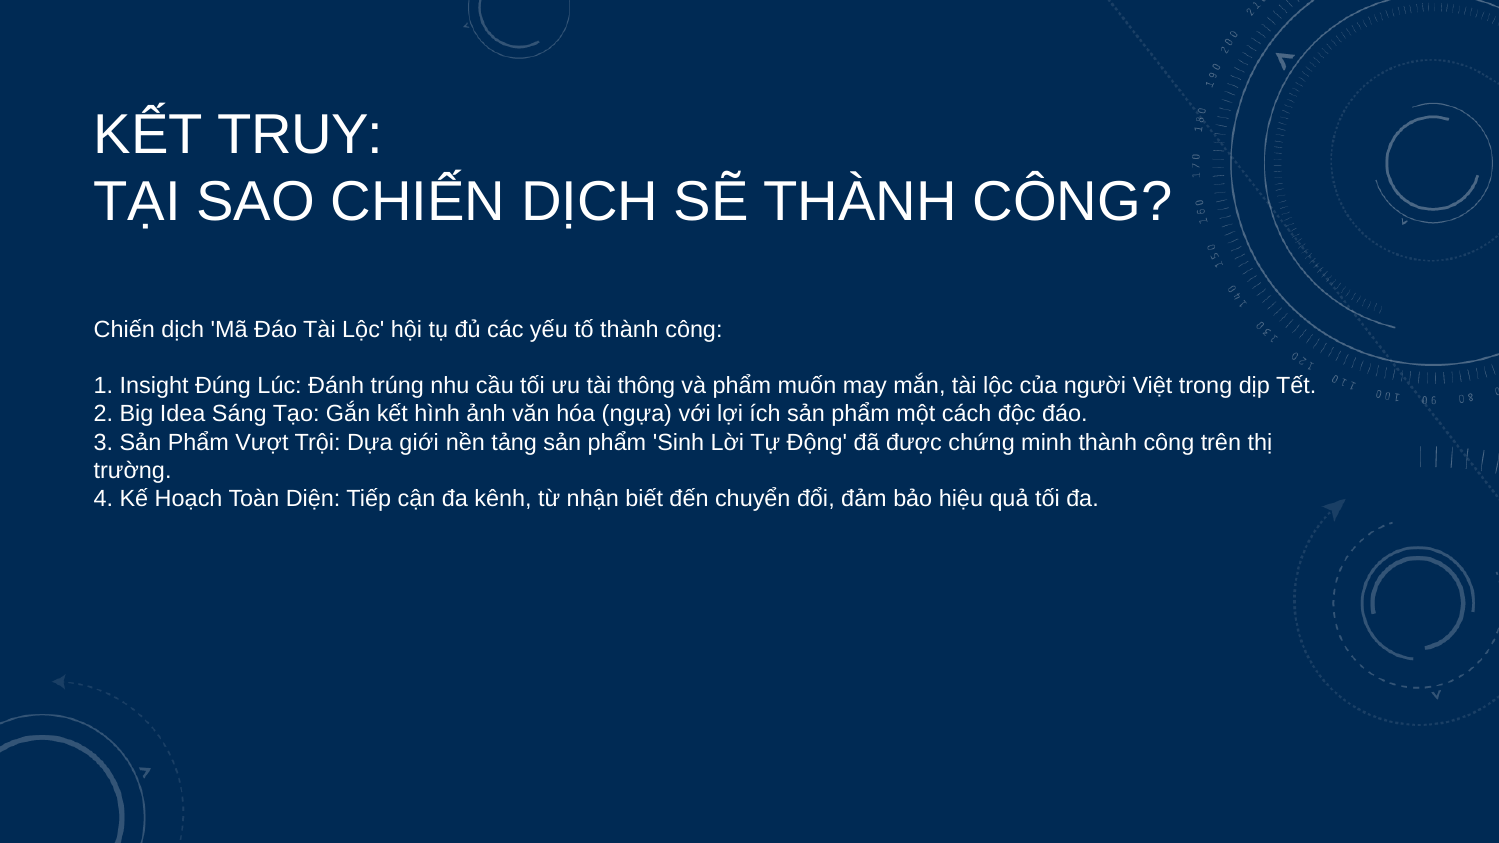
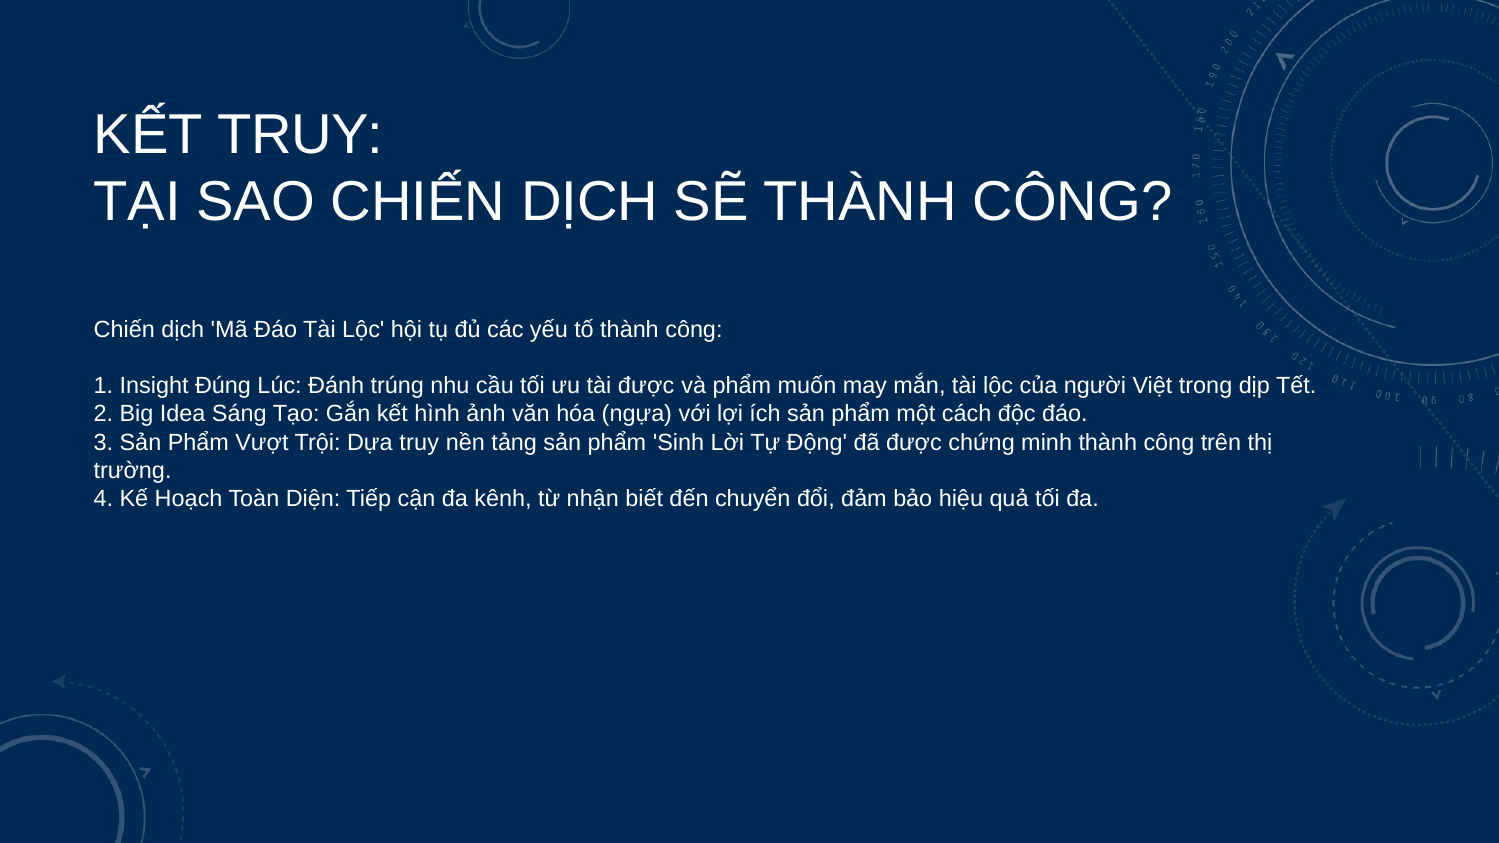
tài thông: thông -> được
Dựa giới: giới -> truy
